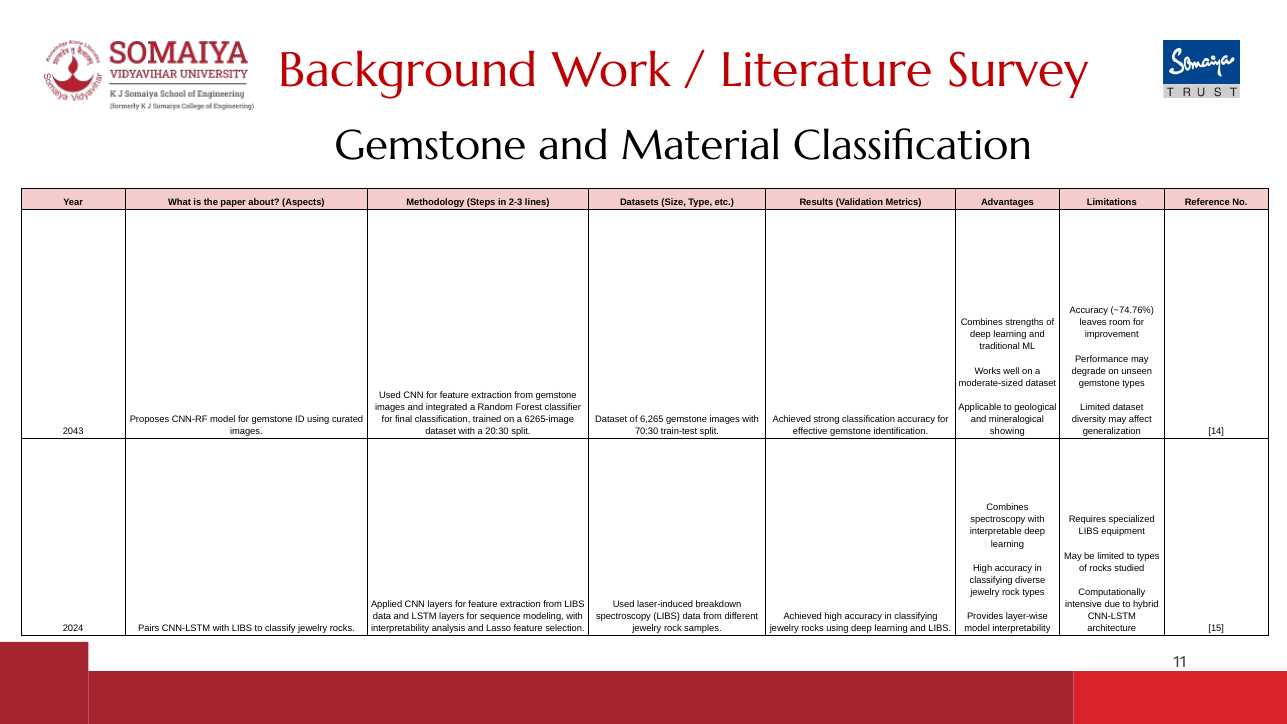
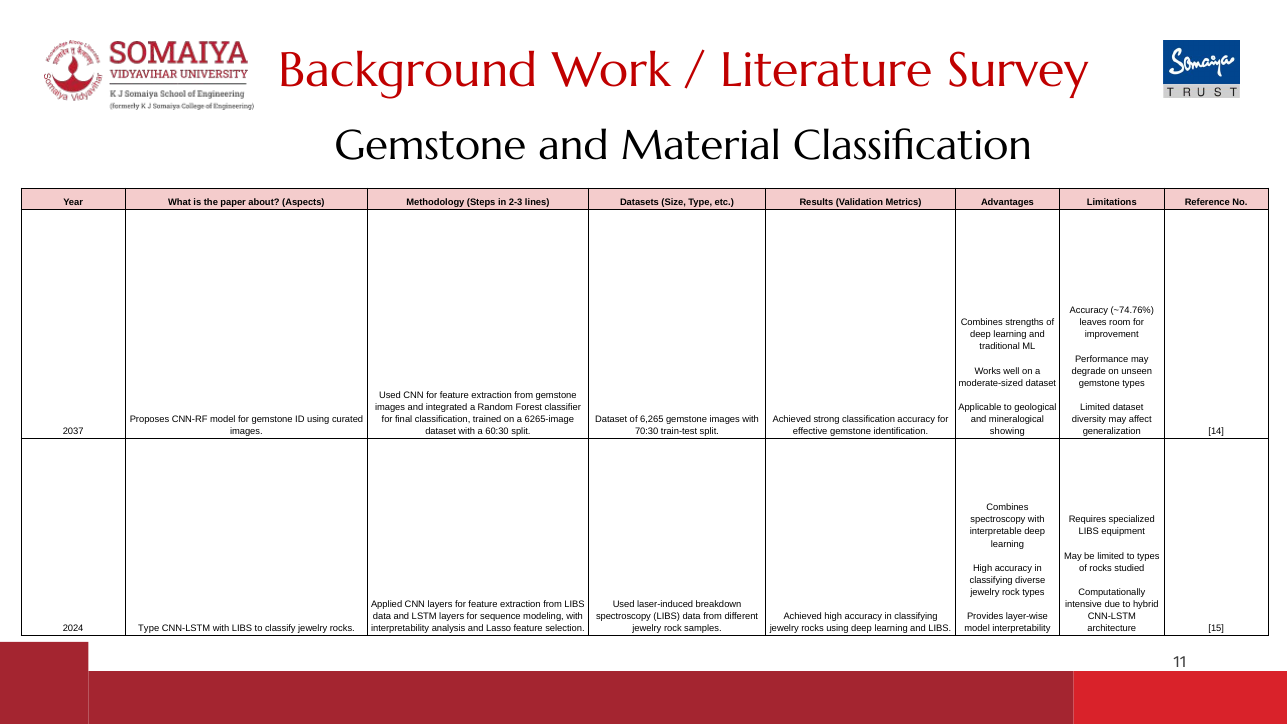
2043: 2043 -> 2037
20:30: 20:30 -> 60:30
2024 Pairs: Pairs -> Type
